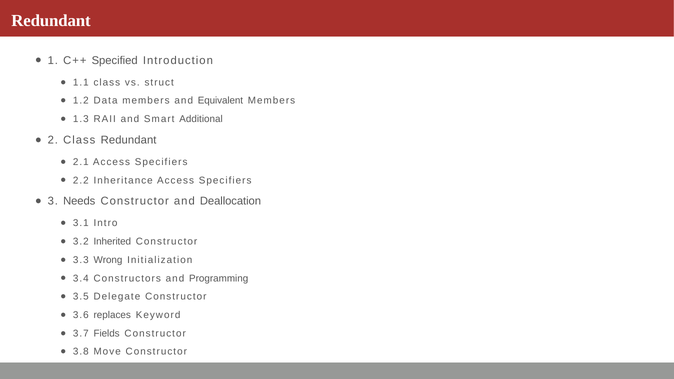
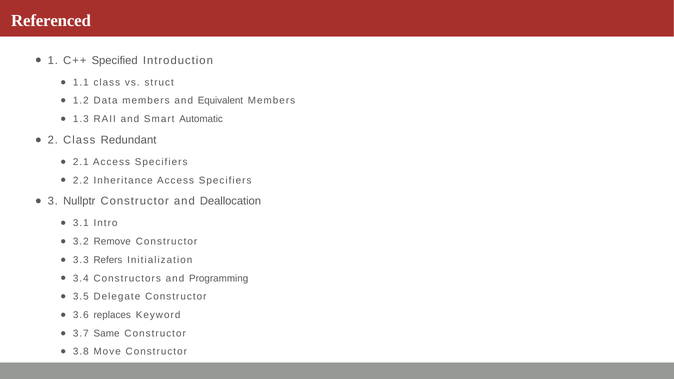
Redundant at (51, 21): Redundant -> Referenced
Additional: Additional -> Automatic
Needs: Needs -> Nullptr
Inherited: Inherited -> Remove
Wrong: Wrong -> Refers
Fields: Fields -> Same
